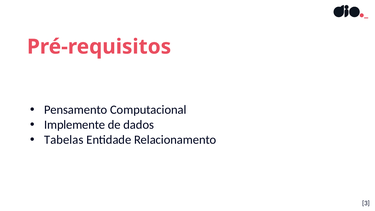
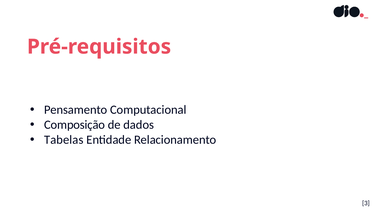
Implemente: Implemente -> Composição
